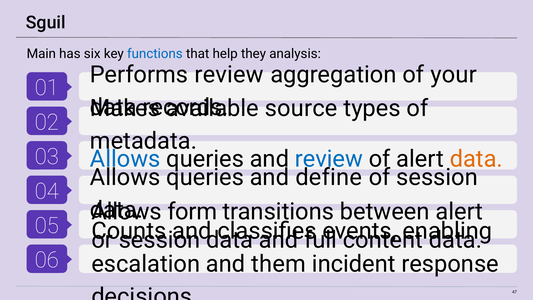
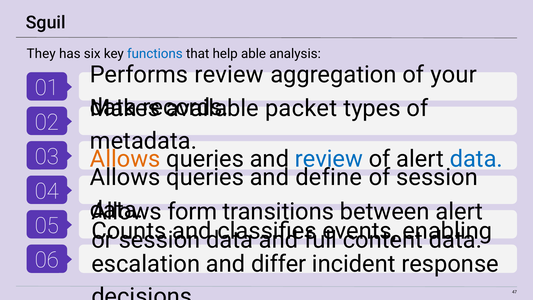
Main: Main -> They
they: they -> able
source: source -> packet
Allows at (125, 159) colour: blue -> orange
data at (476, 159) colour: orange -> blue
them: them -> differ
